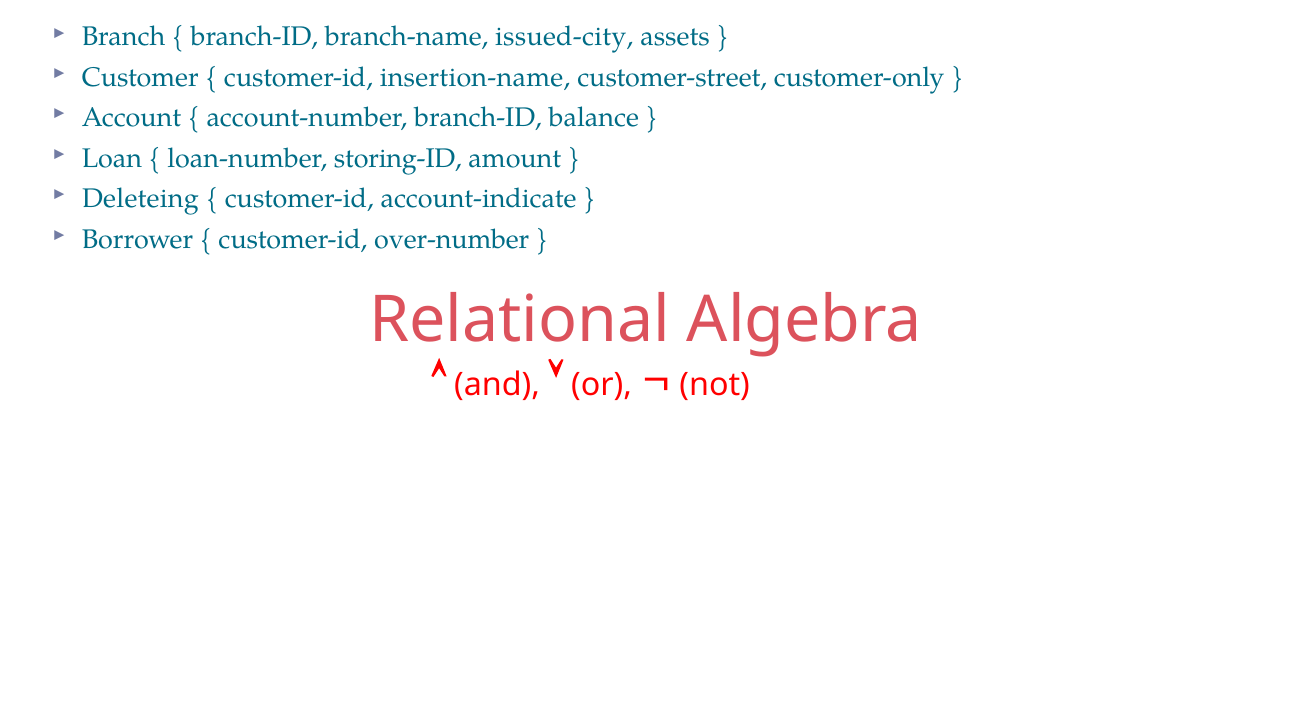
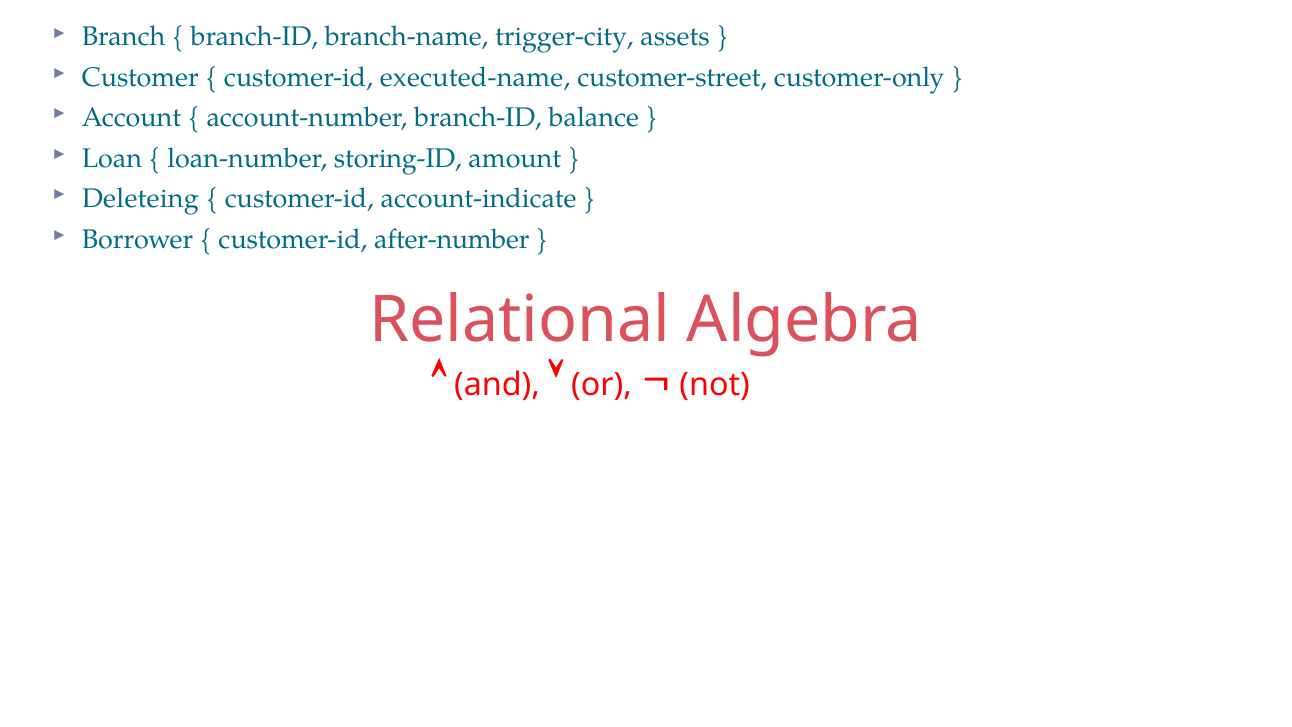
issued-city: issued-city -> trigger-city
insertion-name: insertion-name -> executed-name
over-number: over-number -> after-number
